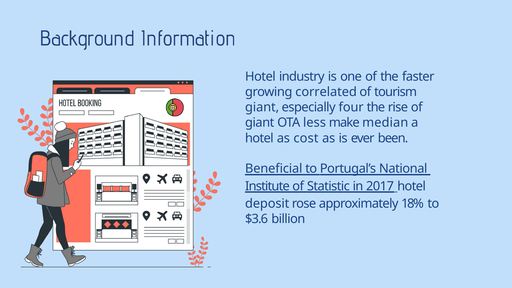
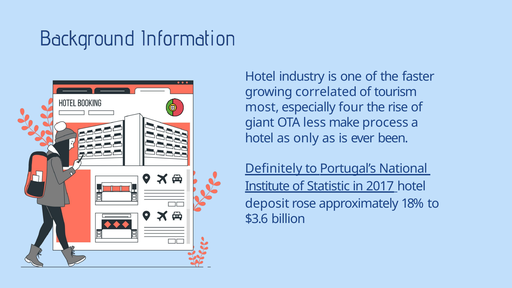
giant at (262, 107): giant -> most
median: median -> process
cost: cost -> only
Beneﬁcial: Beneﬁcial -> Deﬁnitely
